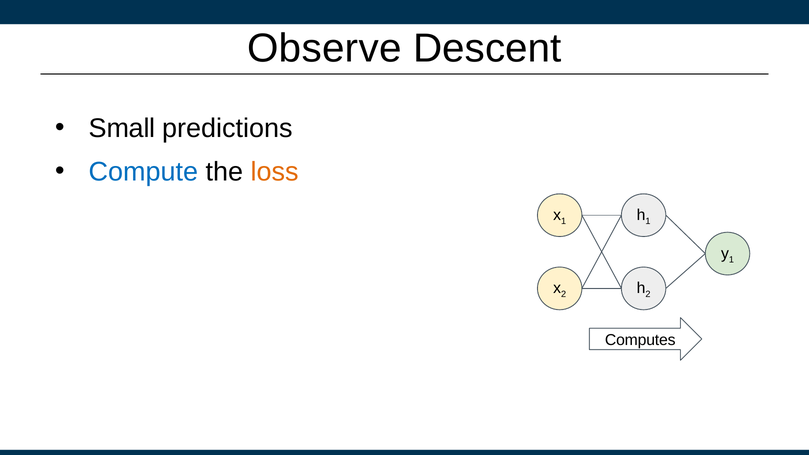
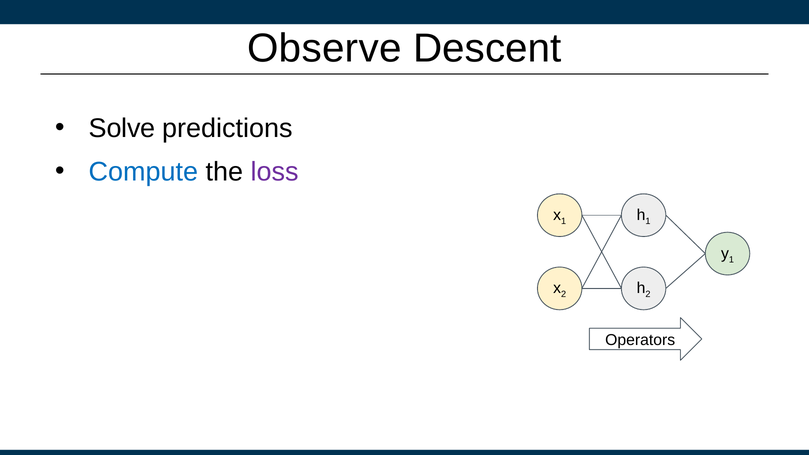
Small: Small -> Solve
loss colour: orange -> purple
Computes: Computes -> Operators
